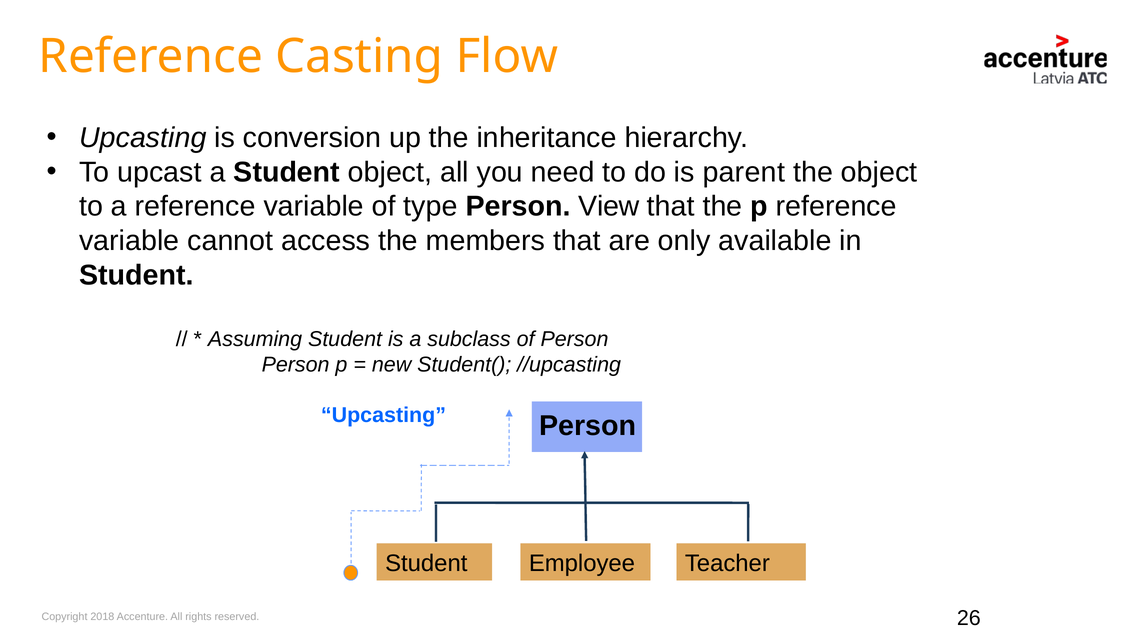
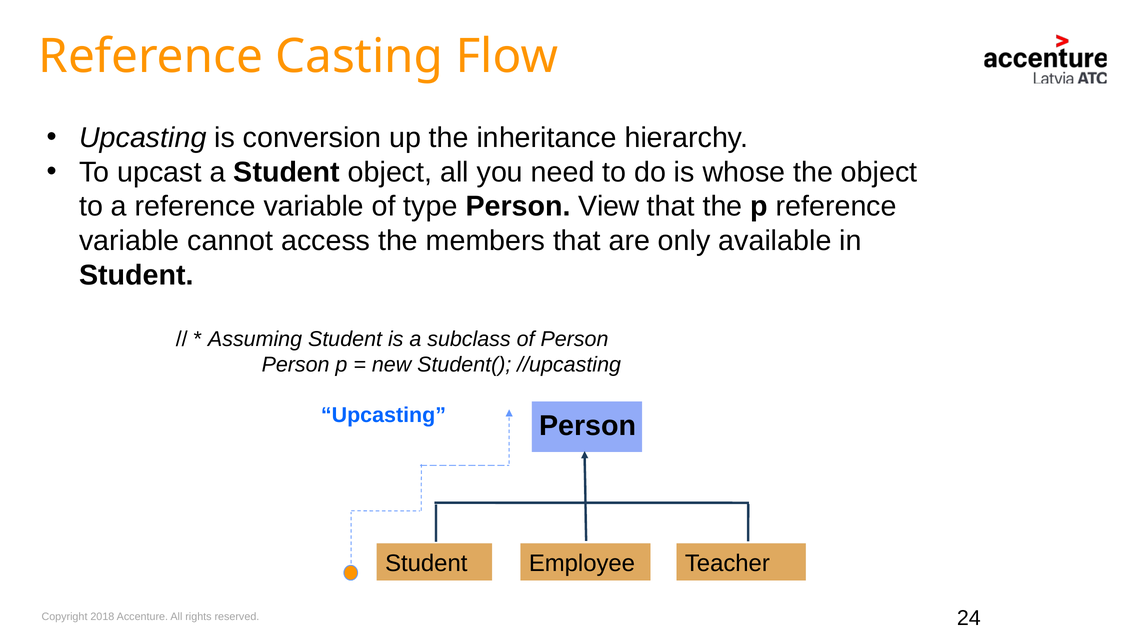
parent: parent -> whose
26: 26 -> 24
